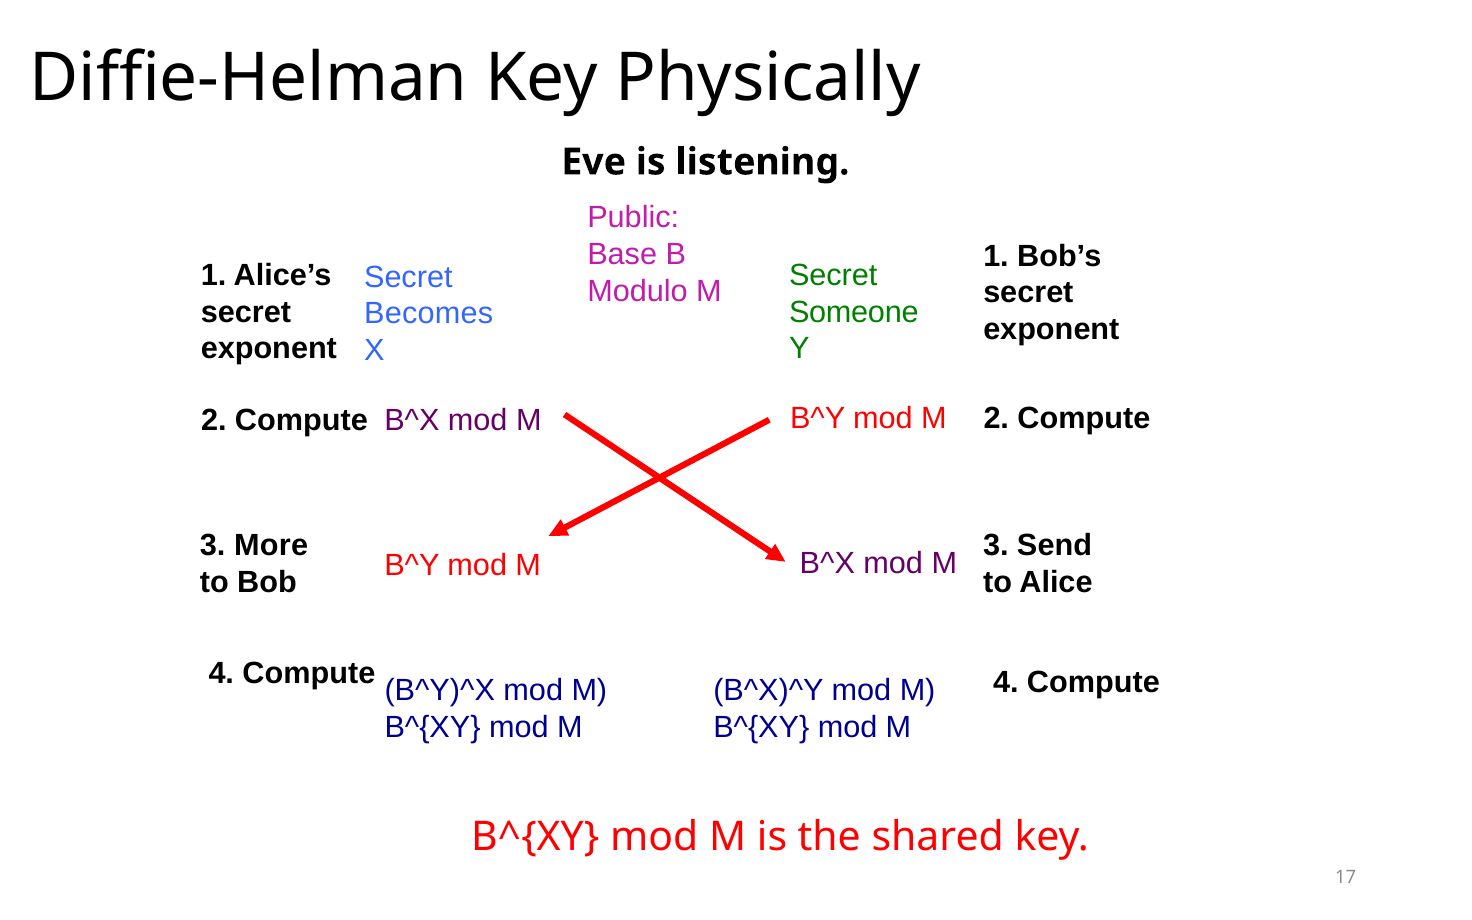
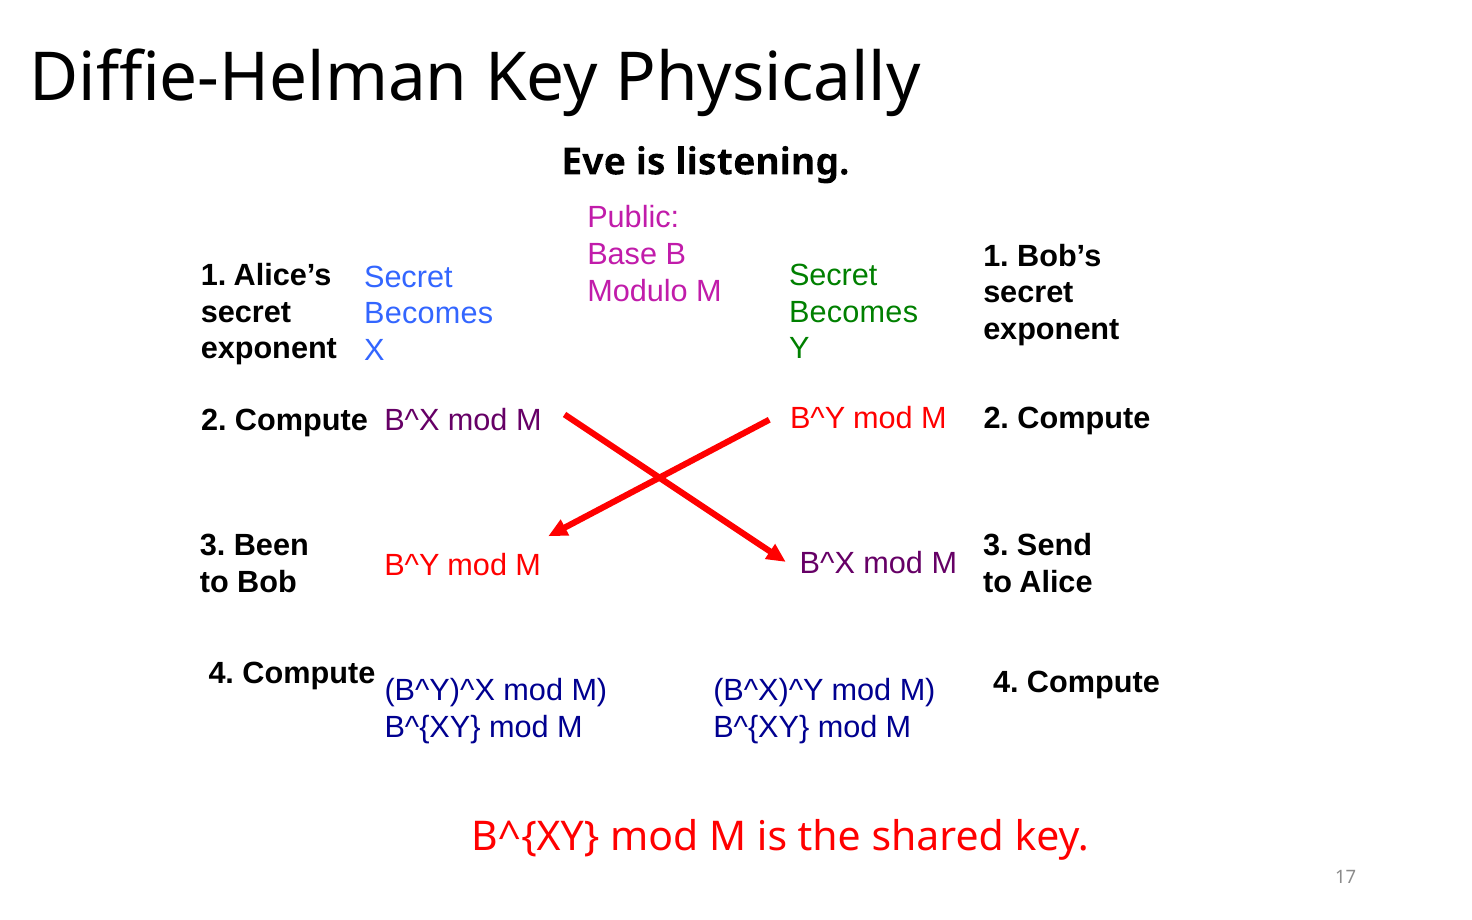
Someone at (854, 312): Someone -> Becomes
More: More -> Been
